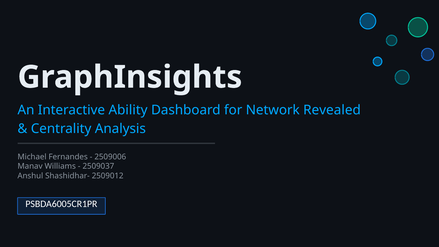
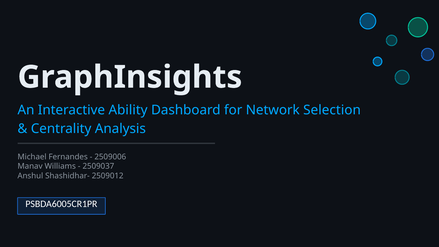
Revealed: Revealed -> Selection
